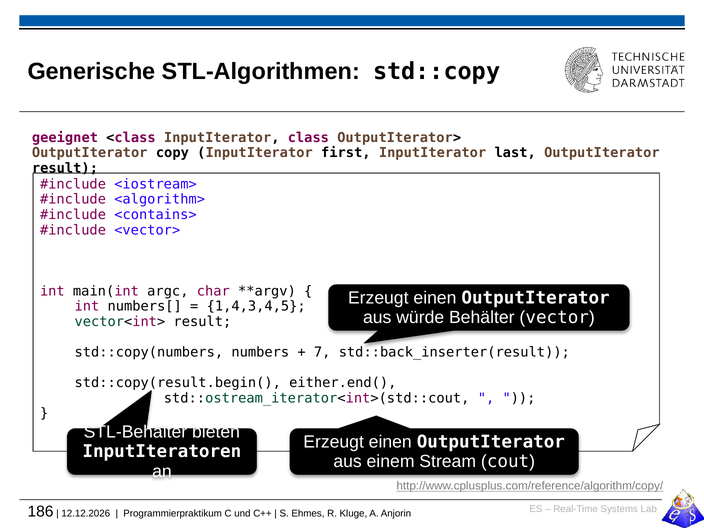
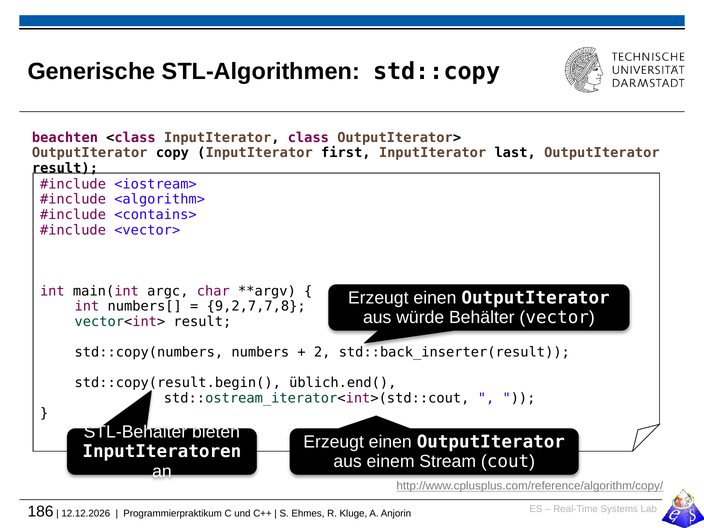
geeignet: geeignet -> beachten
1,4,3,4,5: 1,4,3,4,5 -> 9,2,7,7,8
7: 7 -> 2
either.end(: either.end( -> üblich.end(
